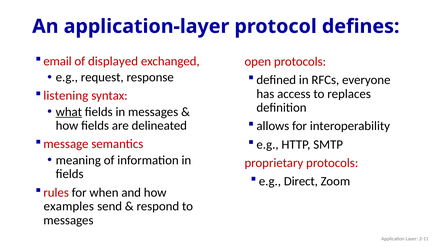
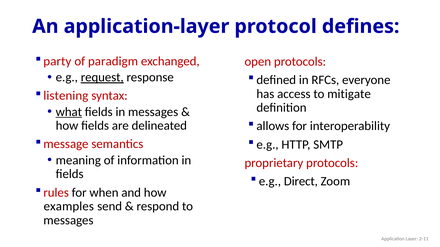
email: email -> party
displayed: displayed -> paradigm
request underline: none -> present
replaces: replaces -> mitigate
